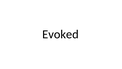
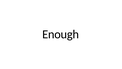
Evoked: Evoked -> Enough
